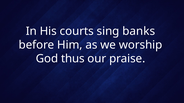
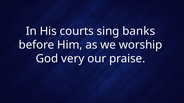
thus: thus -> very
